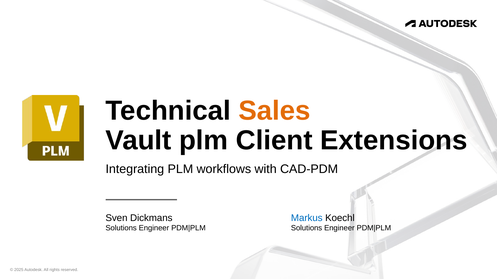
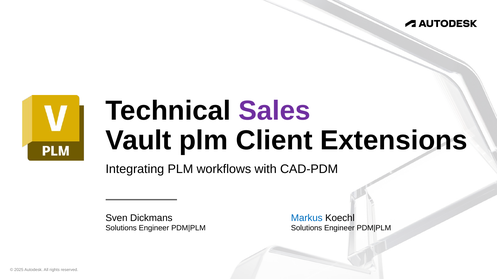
Sales colour: orange -> purple
